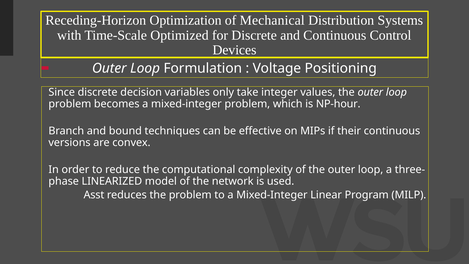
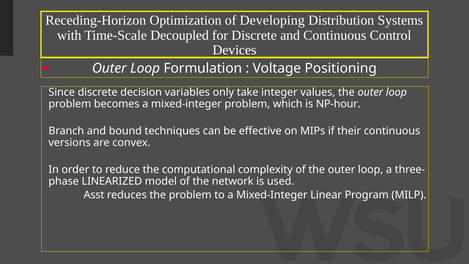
Mechanical: Mechanical -> Developing
Optimized: Optimized -> Decoupled
